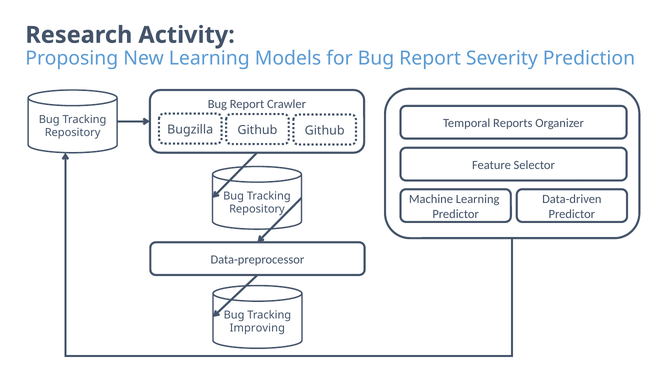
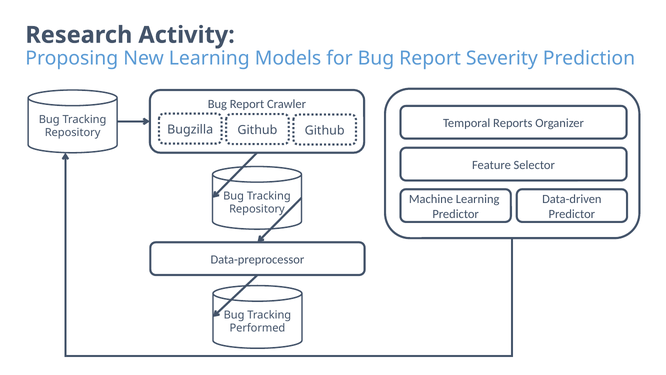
Improving: Improving -> Performed
